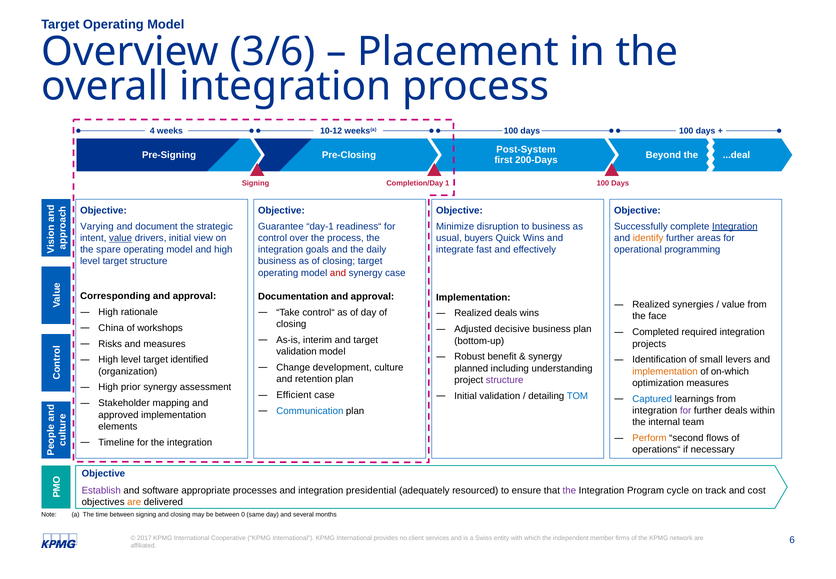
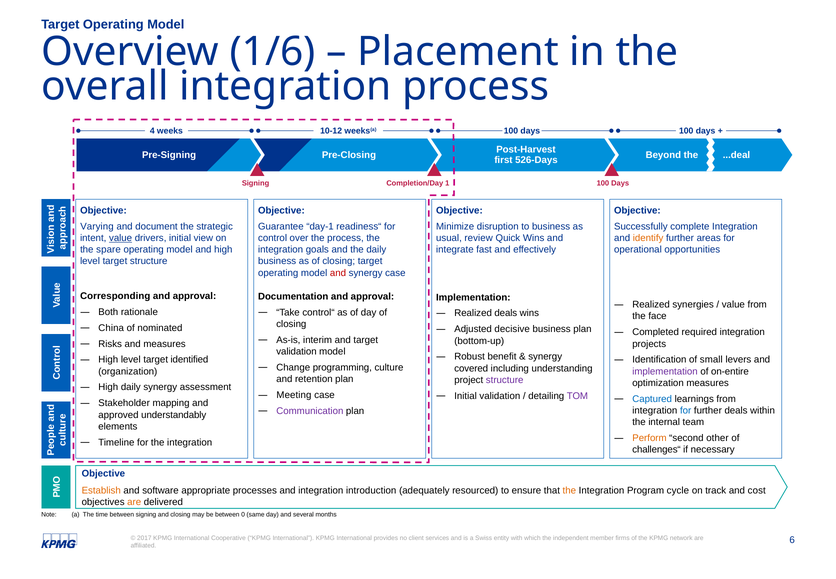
3/6: 3/6 -> 1/6
Post-System: Post-System -> Post-Harvest
200-Days: 200-Days -> 526-Days
Integration at (735, 226) underline: present -> none
buyers: buyers -> review
programming: programming -> opportunities
High at (108, 312): High -> Both
workshops: workshops -> nominated
planned: planned -> covered
development: development -> programming
implementation at (665, 371) colour: orange -> purple
on-which: on-which -> on-entire
High prior: prior -> daily
Efficient: Efficient -> Meeting
TOM colour: blue -> purple
for at (686, 410) colour: purple -> blue
Communication colour: blue -> purple
approved implementation: implementation -> understandably
flows: flows -> other
operations“: operations“ -> challenges“
Establish colour: purple -> orange
presidential: presidential -> introduction
the at (569, 490) colour: purple -> orange
